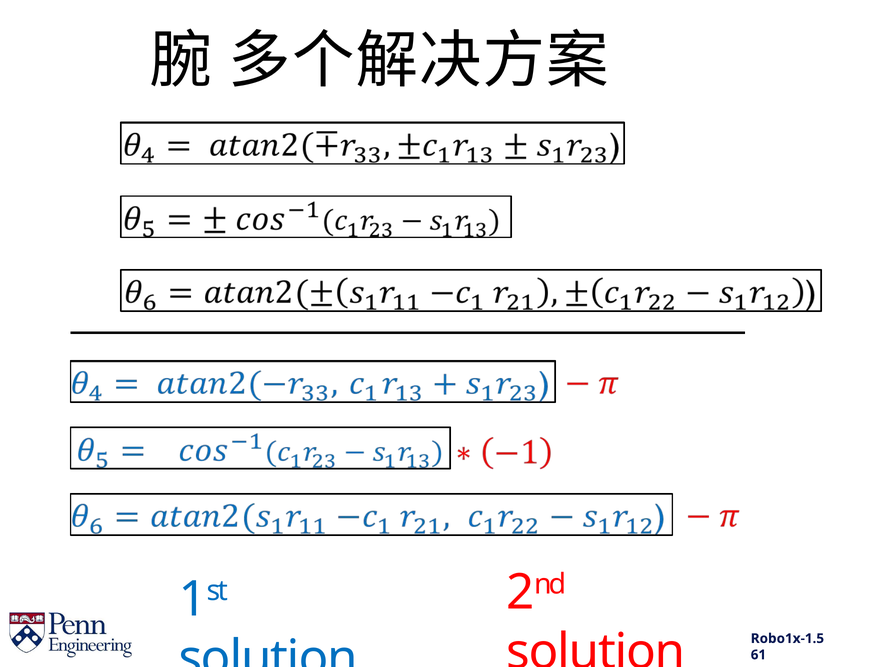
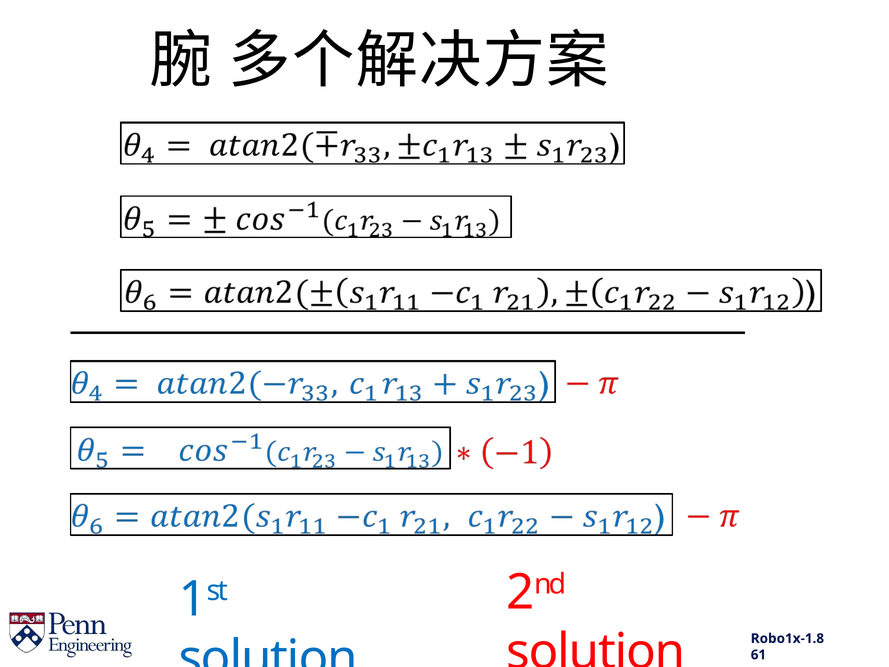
Robo1x-1.5: Robo1x-1.5 -> Robo1x-1.8
